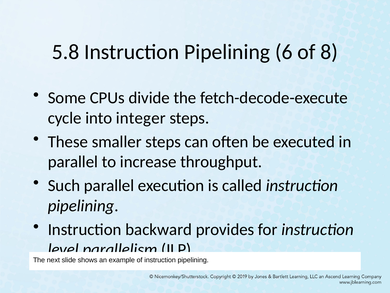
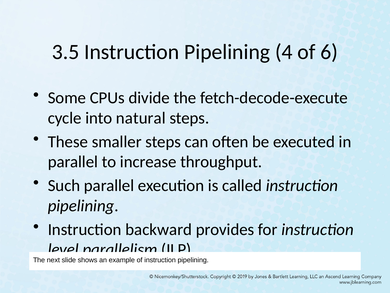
5.8: 5.8 -> 3.5
6: 6 -> 4
8: 8 -> 6
integer: integer -> natural
